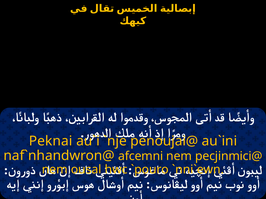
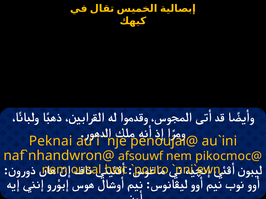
afcemni: afcemni -> afsouwf
pecjinmici@: pecjinmici@ -> pikocmoc@
